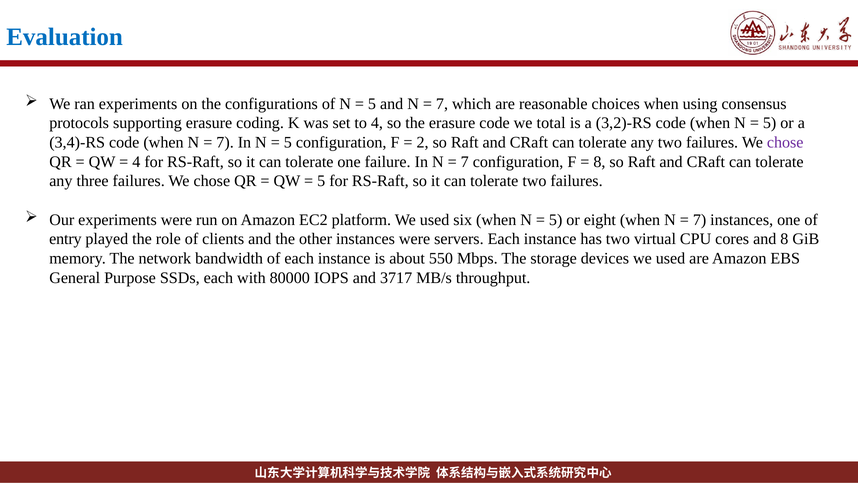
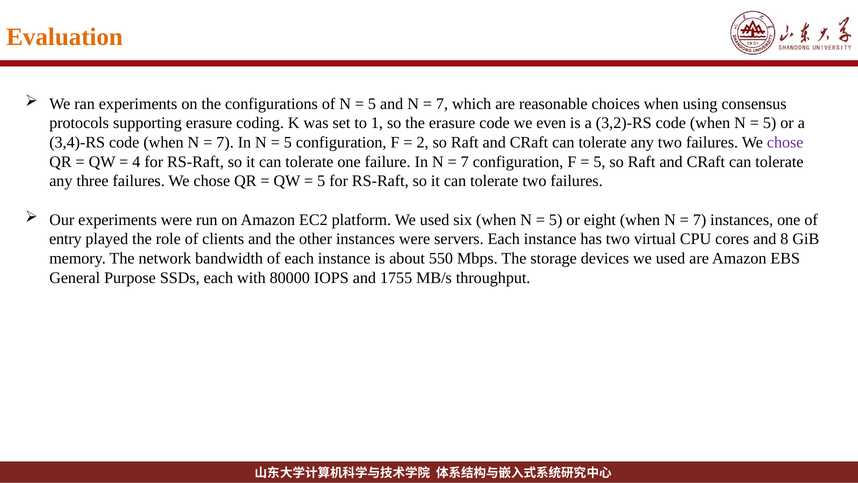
Evaluation colour: blue -> orange
to 4: 4 -> 1
total: total -> even
8 at (599, 162): 8 -> 5
3717: 3717 -> 1755
